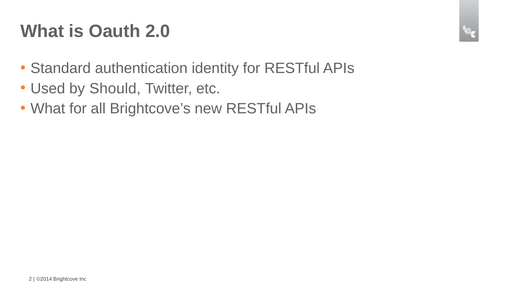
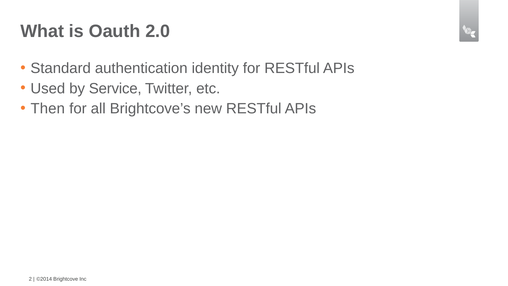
Should: Should -> Service
What at (48, 108): What -> Then
